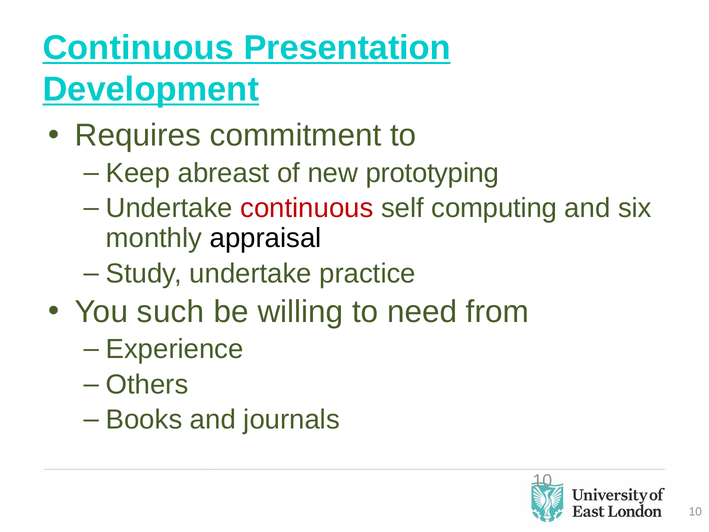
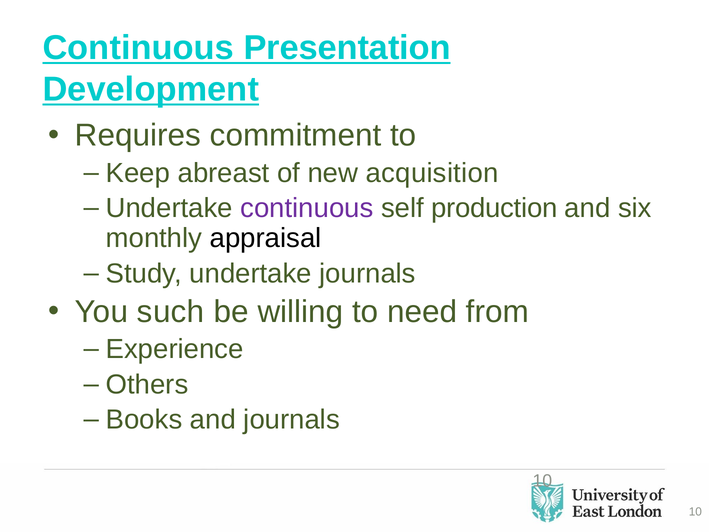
prototyping: prototyping -> acquisition
continuous at (307, 208) colour: red -> purple
computing: computing -> production
undertake practice: practice -> journals
